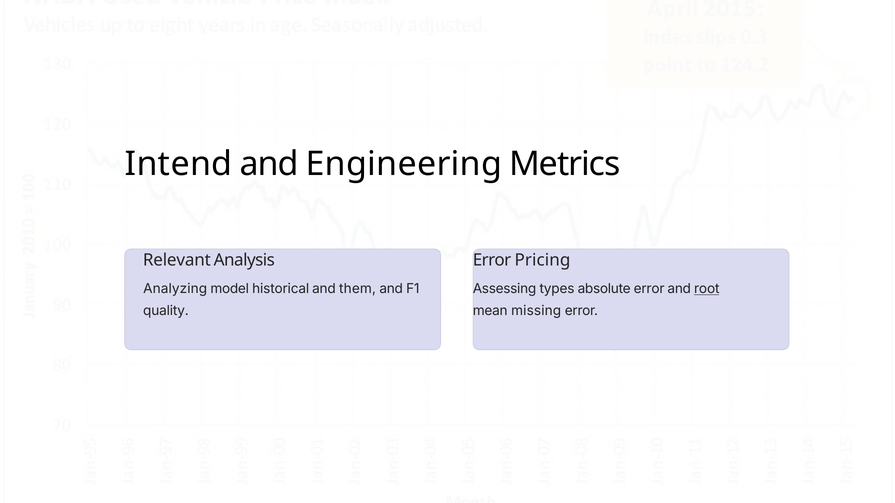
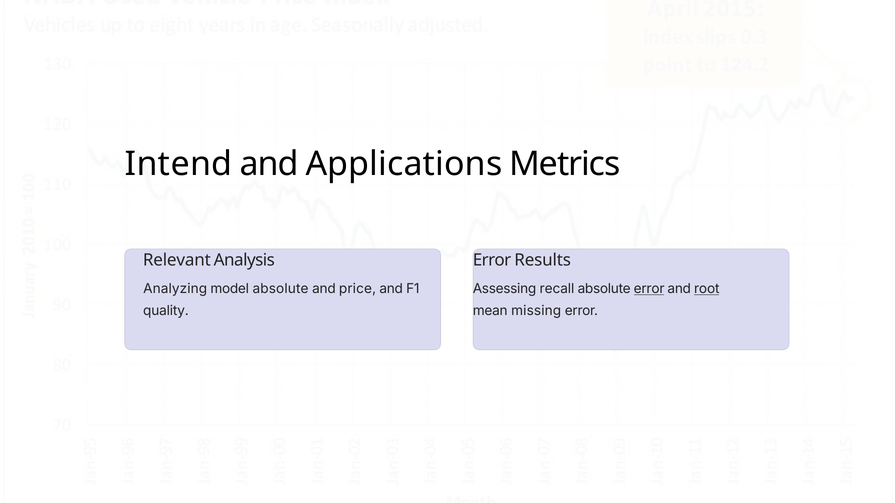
Engineering: Engineering -> Applications
Pricing: Pricing -> Results
model historical: historical -> absolute
them: them -> price
types: types -> recall
error at (649, 289) underline: none -> present
